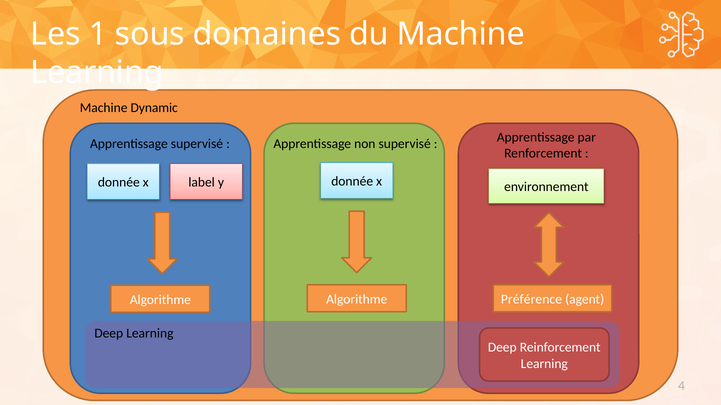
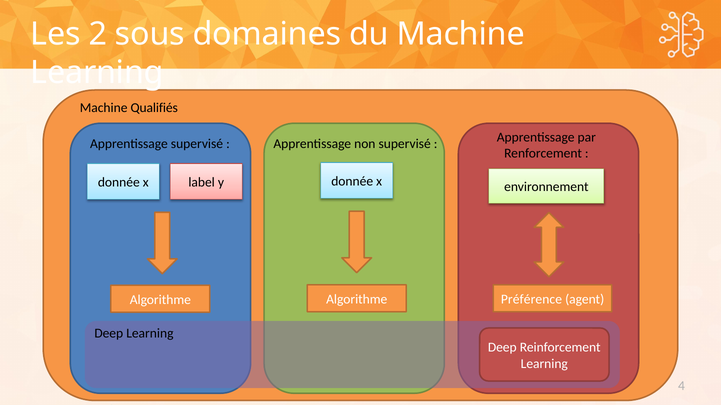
1: 1 -> 2
Dynamic: Dynamic -> Qualifiés
